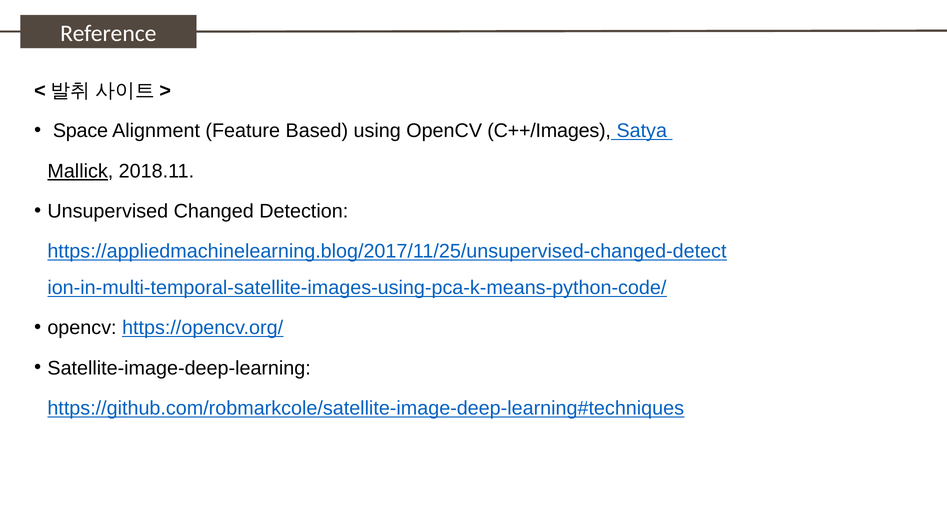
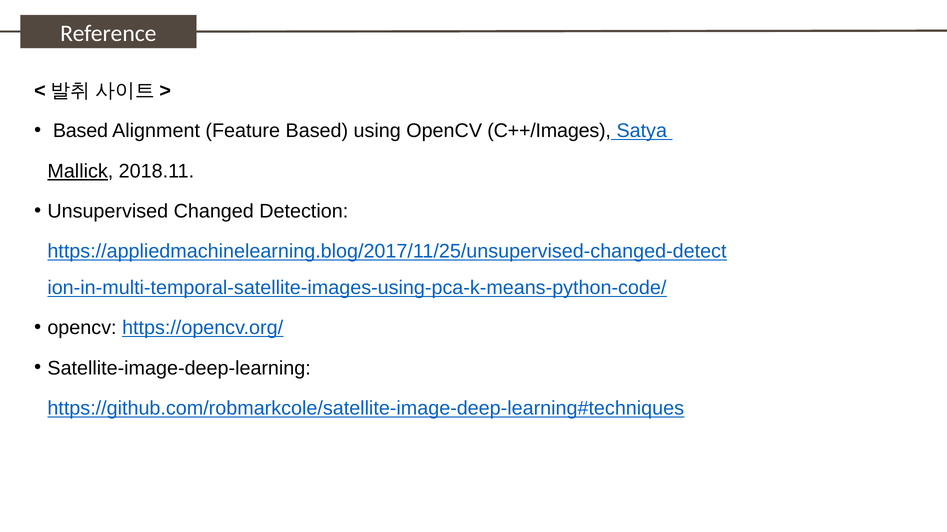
Space at (80, 131): Space -> Based
